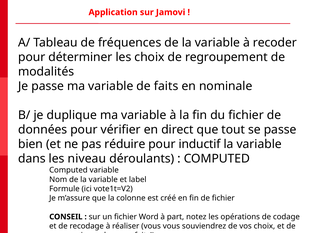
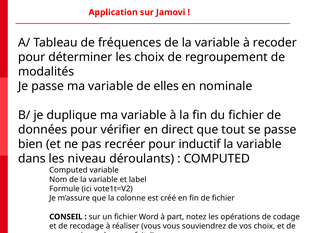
de faits: faits -> elles
réduire: réduire -> recréer
